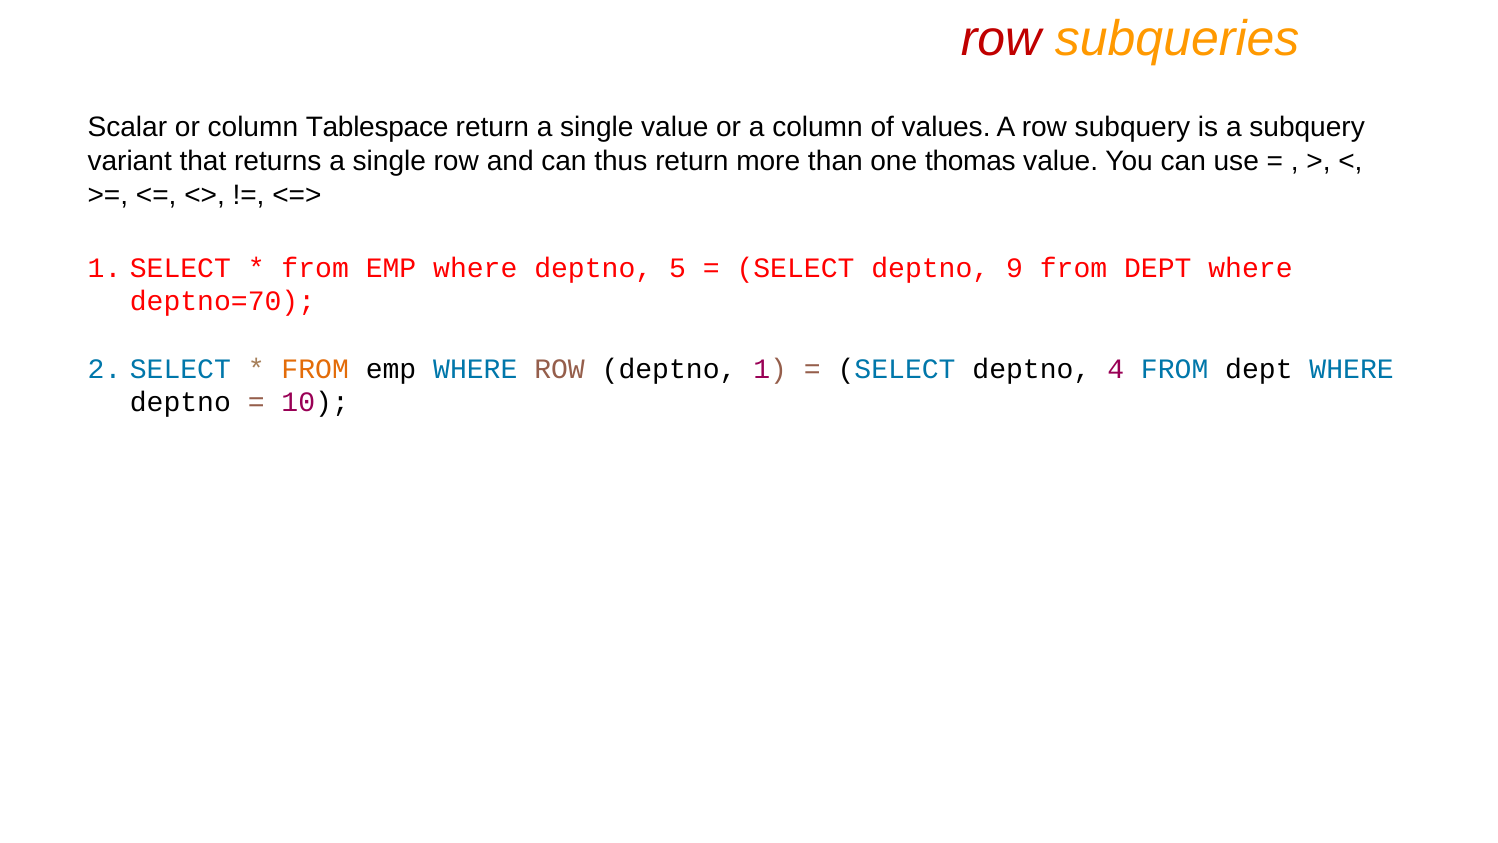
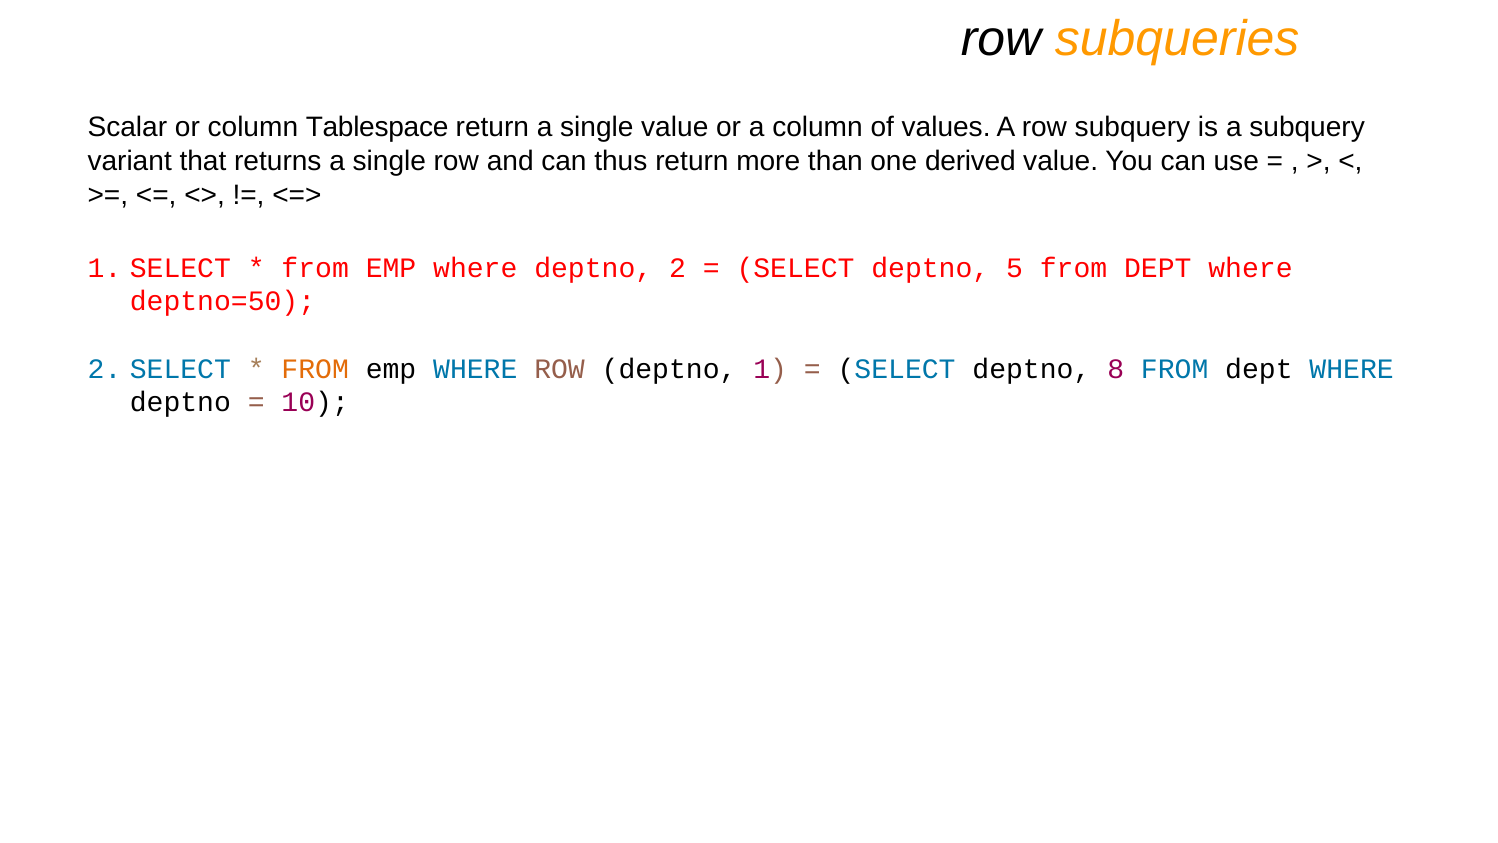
row at (1001, 39) colour: red -> black
thomas: thomas -> derived
deptno 5: 5 -> 2
9: 9 -> 5
deptno=70: deptno=70 -> deptno=50
4: 4 -> 8
